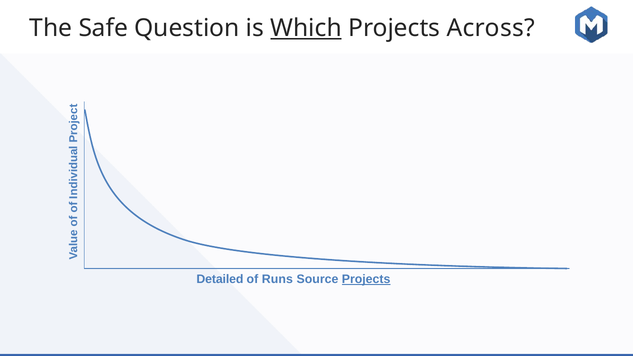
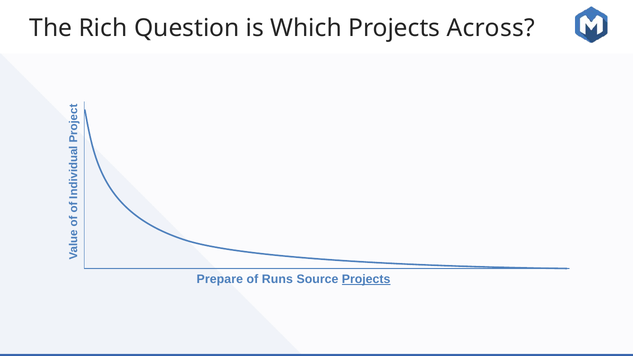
Safe: Safe -> Rich
Which underline: present -> none
Detailed: Detailed -> Prepare
